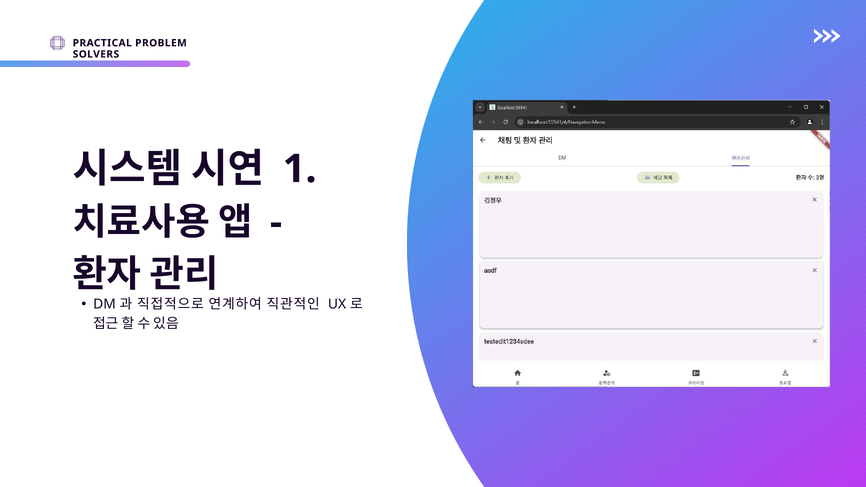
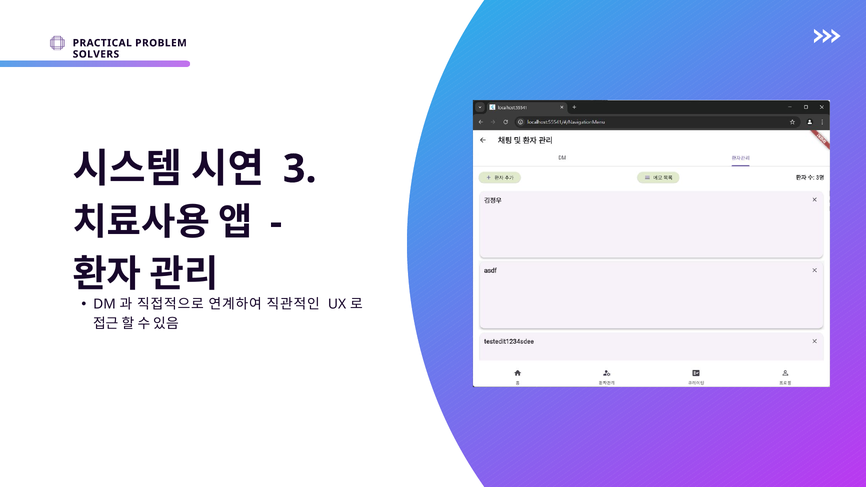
1: 1 -> 3
